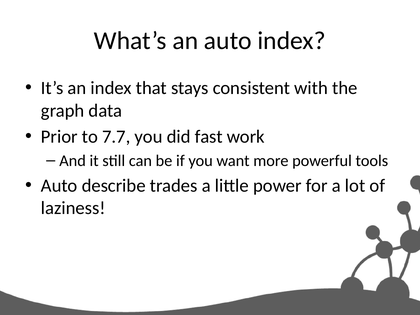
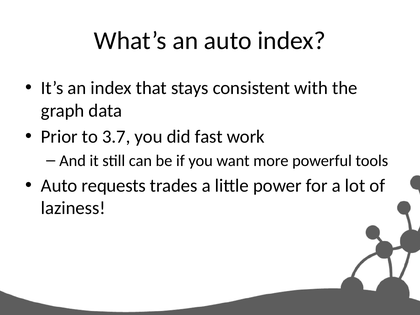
7.7: 7.7 -> 3.7
describe: describe -> requests
